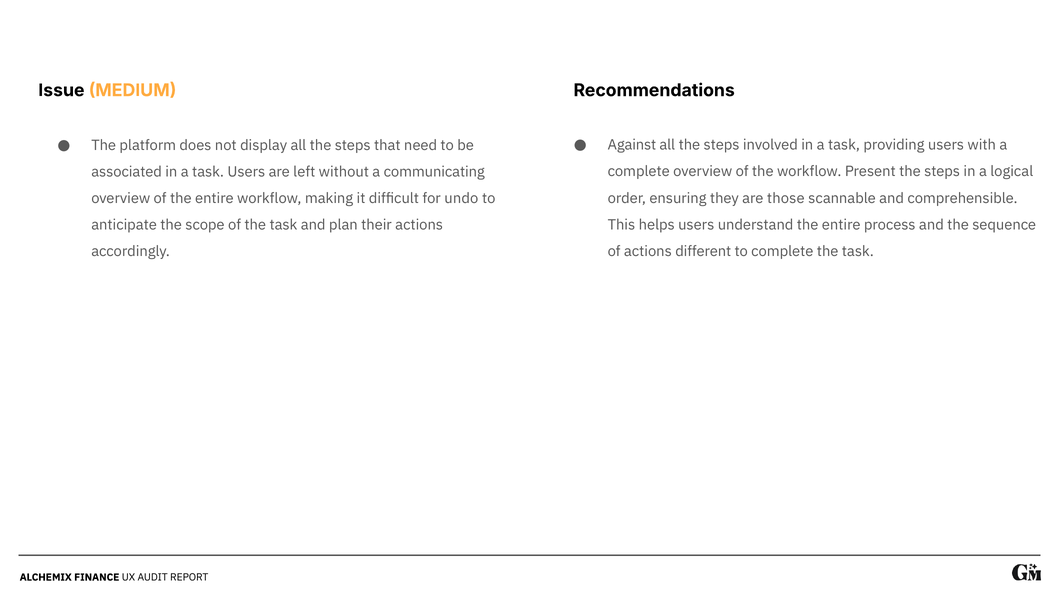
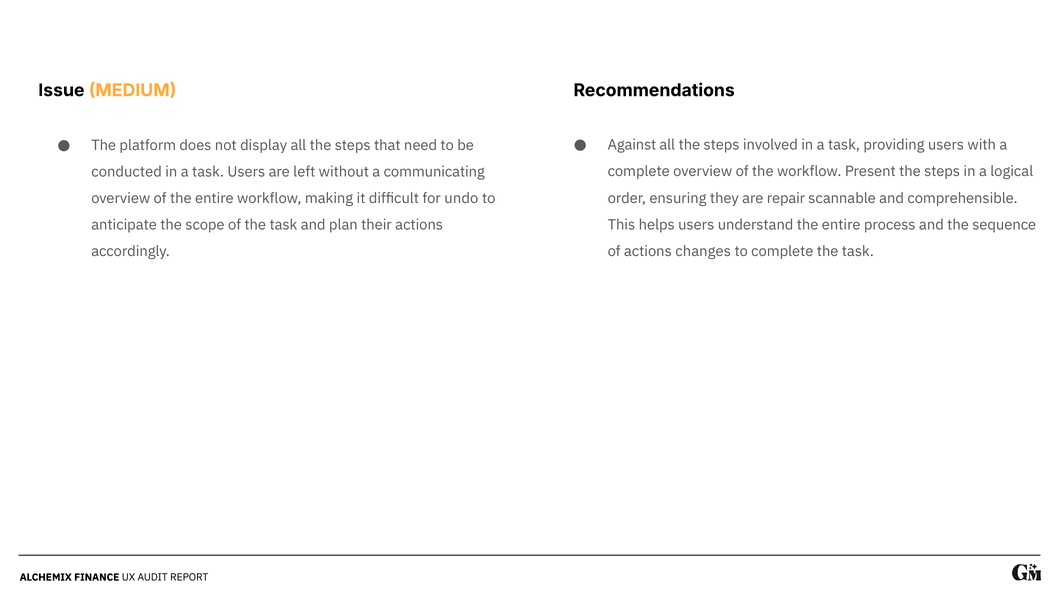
associated: associated -> conducted
those: those -> repair
different: different -> changes
